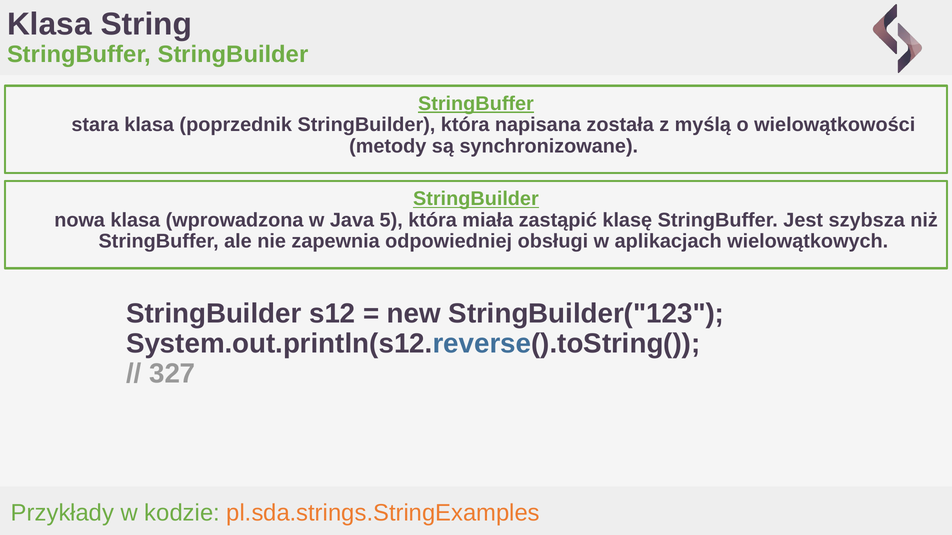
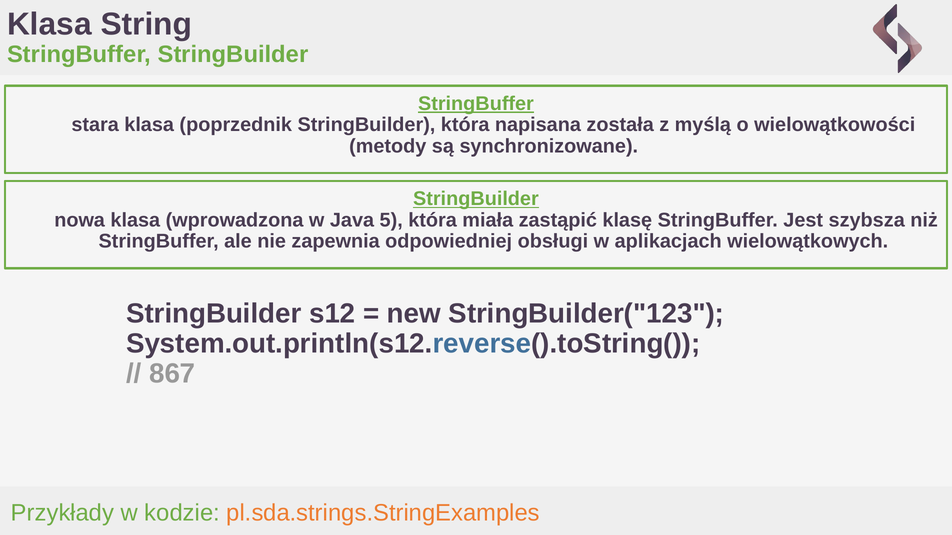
327: 327 -> 867
